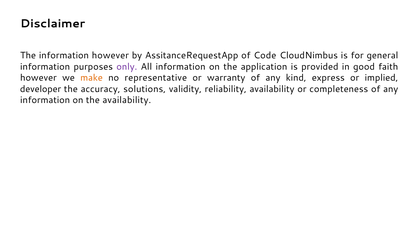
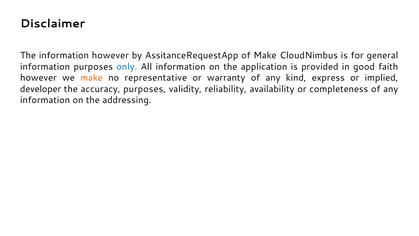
of Code: Code -> Make
only colour: purple -> blue
accuracy solutions: solutions -> purposes
the availability: availability -> addressing
